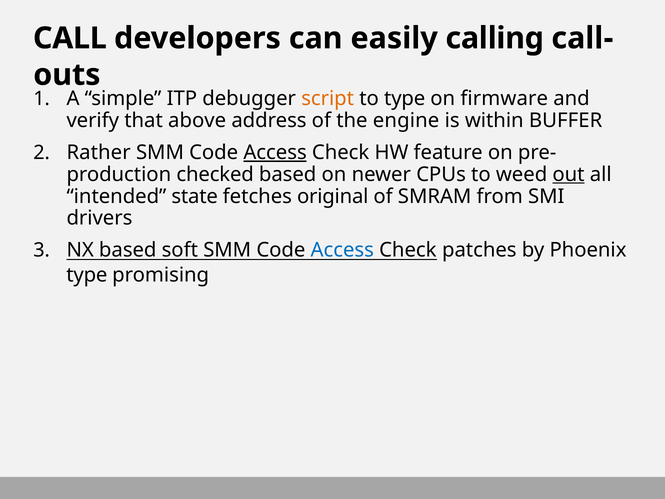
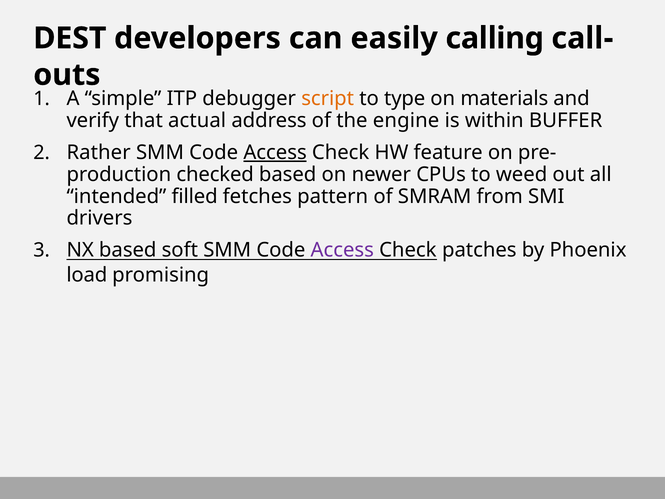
CALL: CALL -> DEST
firmware: firmware -> materials
above: above -> actual
out underline: present -> none
state: state -> filled
original: original -> pattern
Access at (342, 250) colour: blue -> purple
type at (87, 275): type -> load
